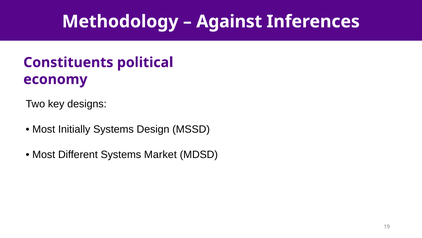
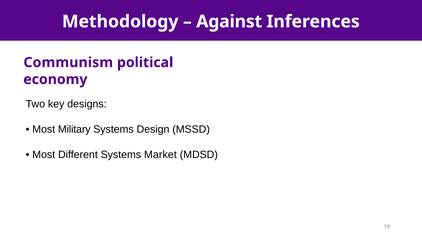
Constituents: Constituents -> Communism
Initially: Initially -> Military
